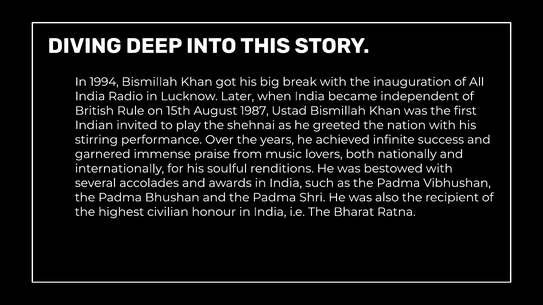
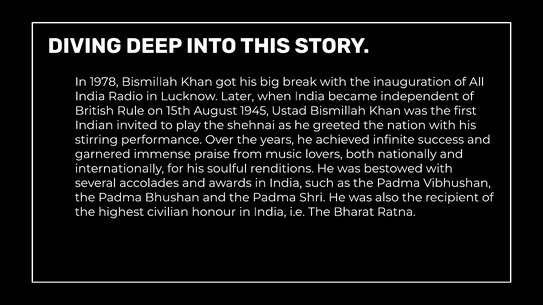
1994: 1994 -> 1978
1987: 1987 -> 1945
